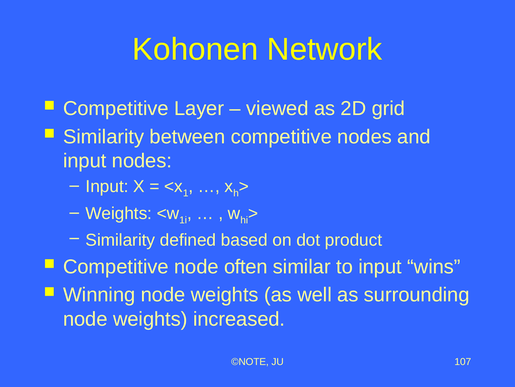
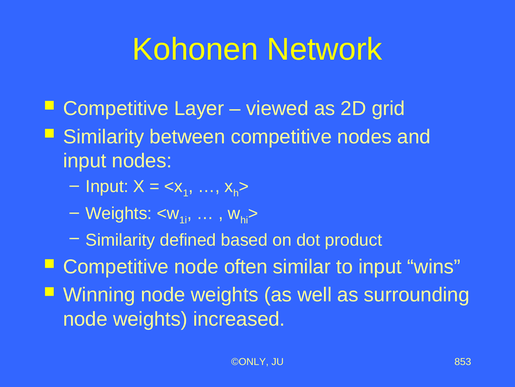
©NOTE: ©NOTE -> ©ONLY
107: 107 -> 853
